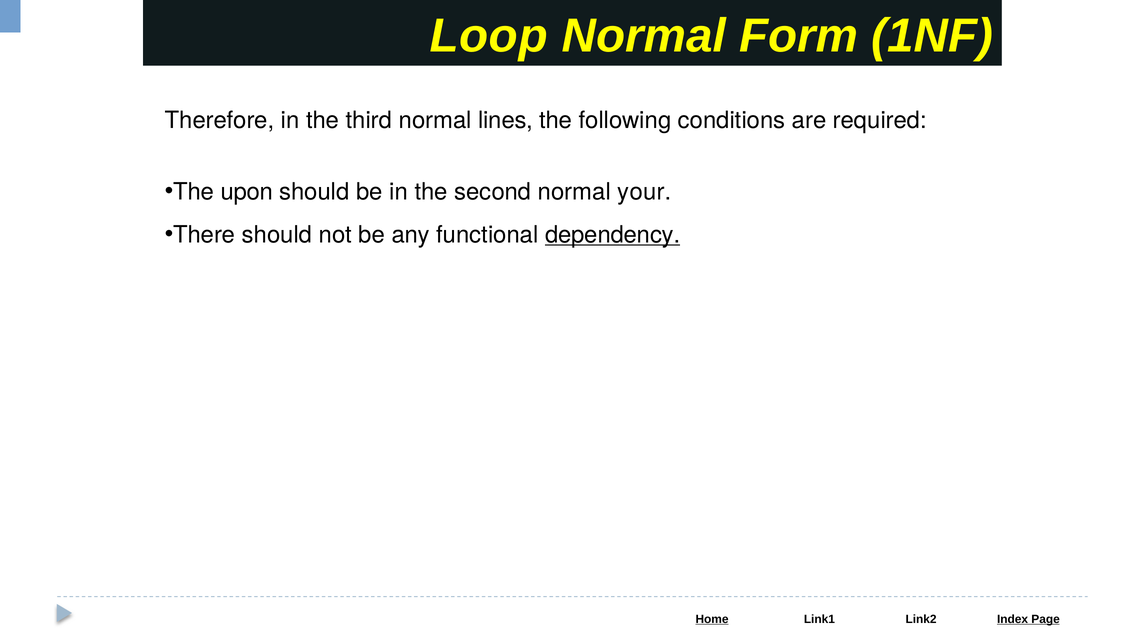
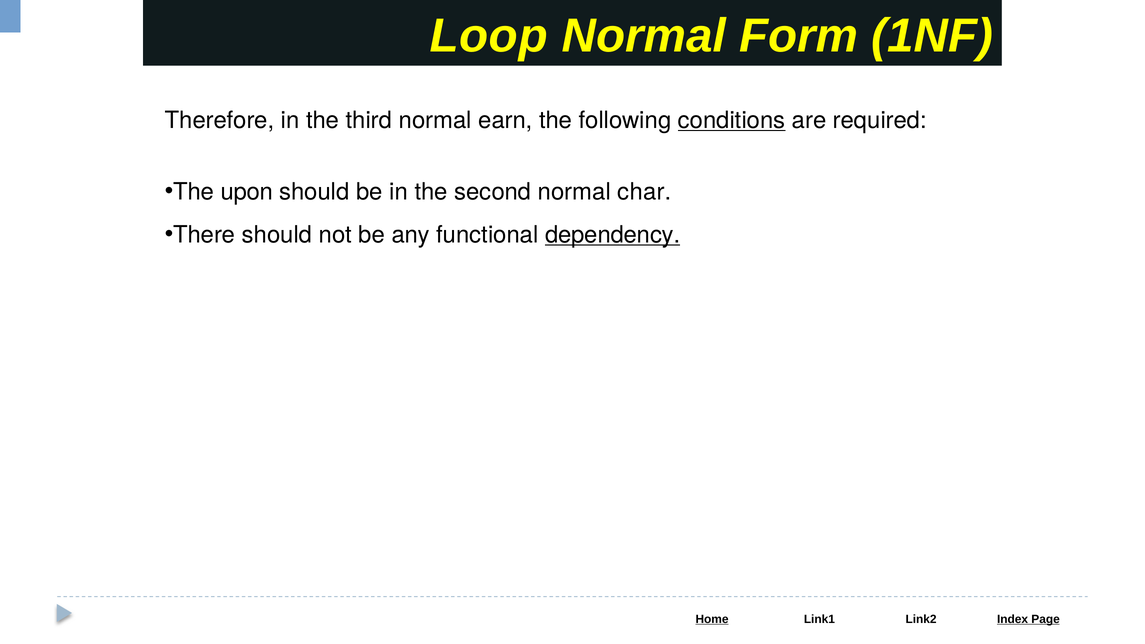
lines: lines -> earn
conditions underline: none -> present
your: your -> char
